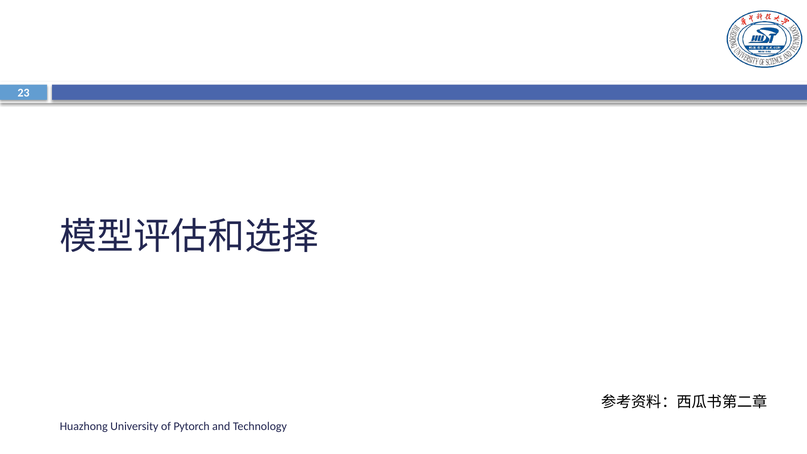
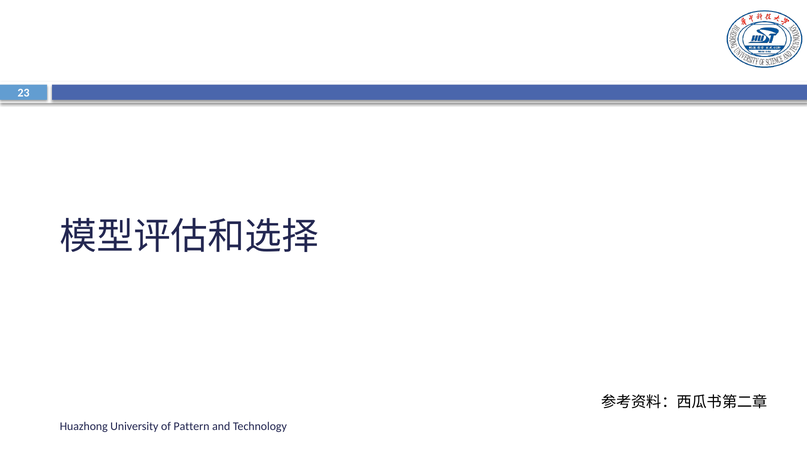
Pytorch: Pytorch -> Pattern
